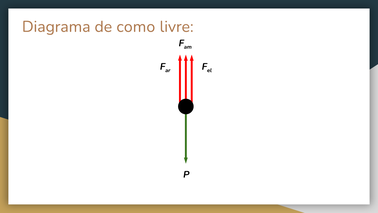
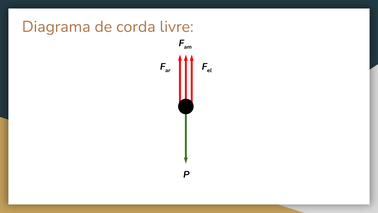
como: como -> corda
